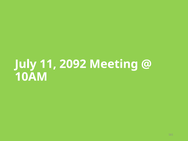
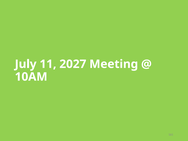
2092: 2092 -> 2027
